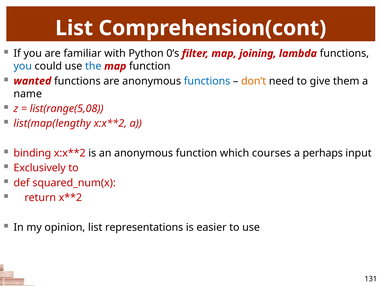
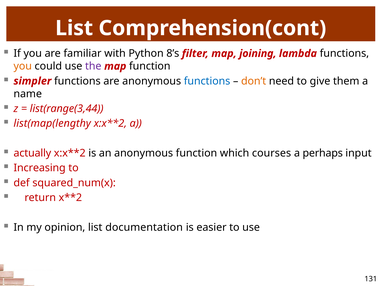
0’s: 0’s -> 8’s
you at (23, 66) colour: blue -> orange
the colour: blue -> purple
wanted: wanted -> simpler
list(range(5,08: list(range(5,08 -> list(range(3,44
binding: binding -> actually
Exclusively: Exclusively -> Increasing
representations: representations -> documentation
